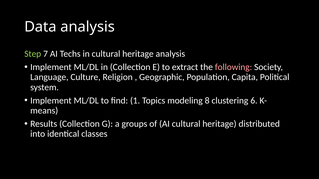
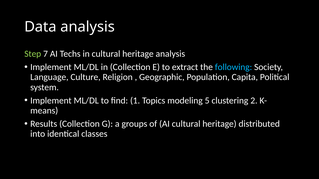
following colour: pink -> light blue
8: 8 -> 5
6: 6 -> 2
